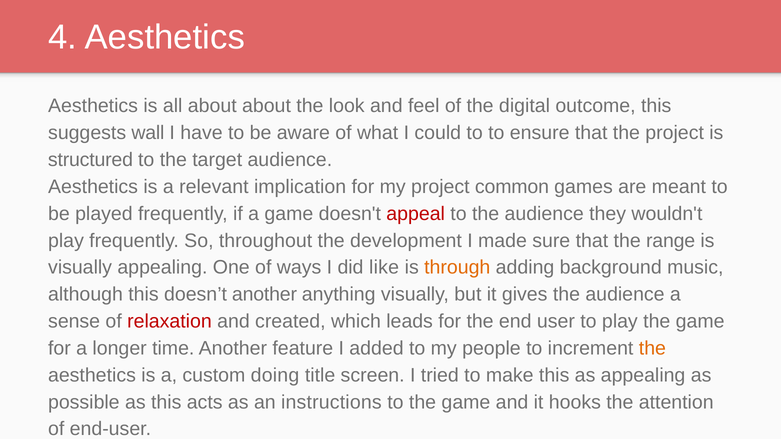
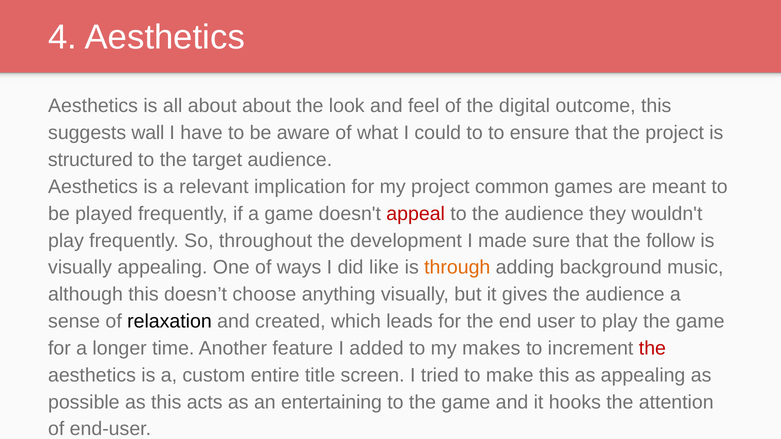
range: range -> follow
doesn’t another: another -> choose
relaxation colour: red -> black
people: people -> makes
the at (652, 349) colour: orange -> red
doing: doing -> entire
instructions: instructions -> entertaining
